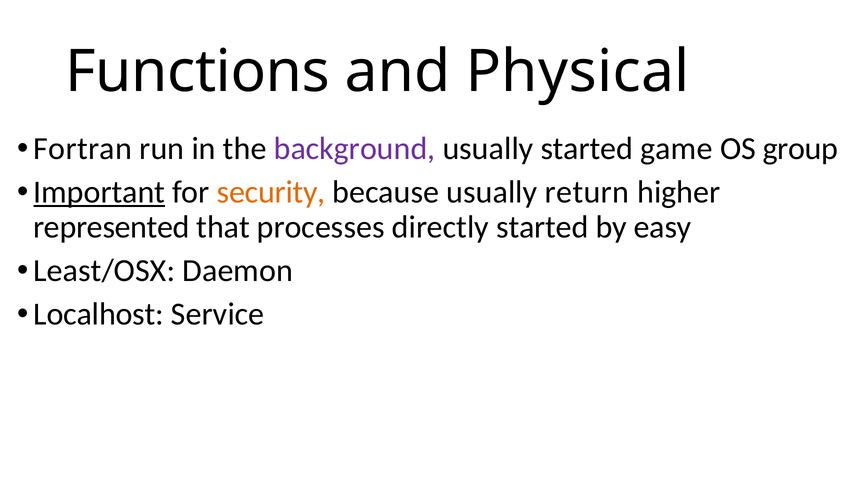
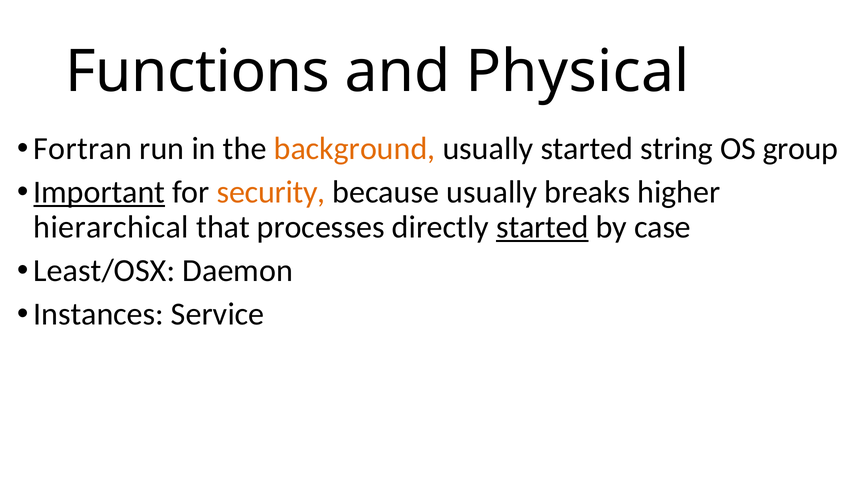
background colour: purple -> orange
game: game -> string
return: return -> breaks
represented: represented -> hierarchical
started at (542, 227) underline: none -> present
easy: easy -> case
Localhost: Localhost -> Instances
